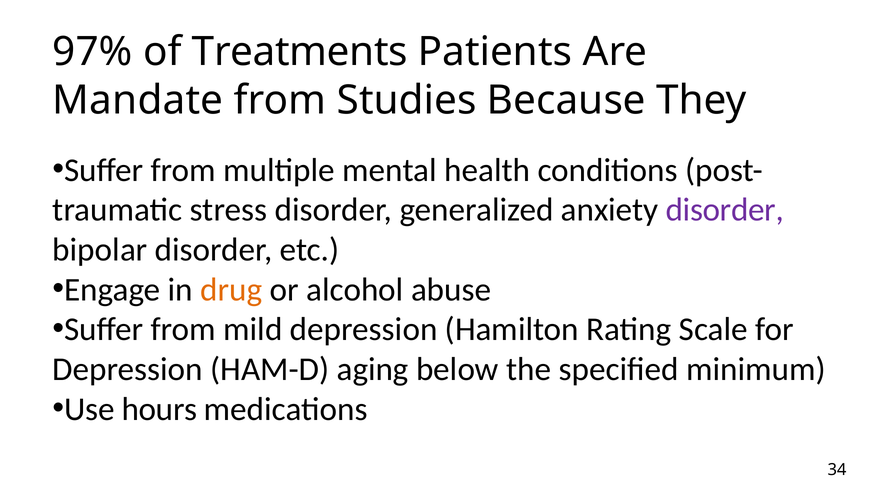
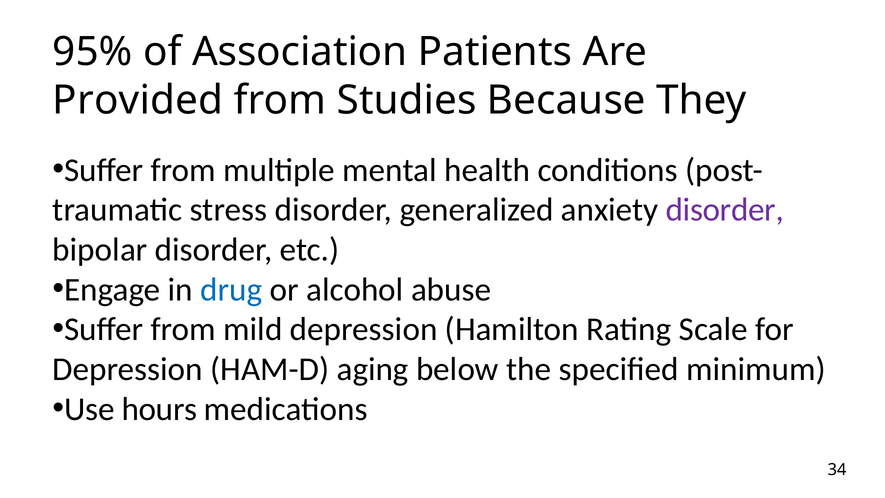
97%: 97% -> 95%
Treatments: Treatments -> Association
Mandate: Mandate -> Provided
drug colour: orange -> blue
